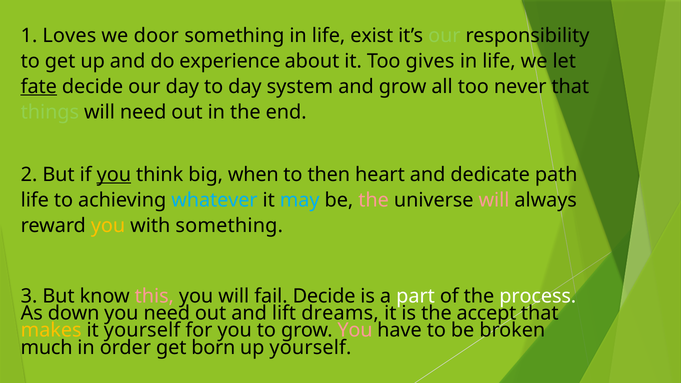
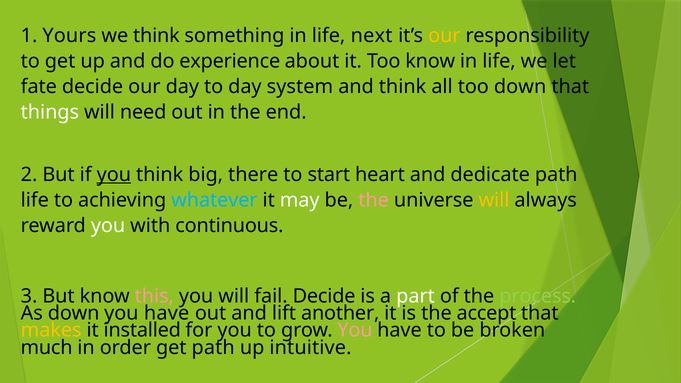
Loves: Loves -> Yours
we door: door -> think
exist: exist -> next
our at (444, 36) colour: light green -> yellow
Too gives: gives -> know
fate underline: present -> none
and grow: grow -> think
too never: never -> down
things colour: light green -> white
when: when -> there
then: then -> start
may colour: light blue -> white
will at (494, 200) colour: pink -> yellow
you at (108, 226) colour: yellow -> white
with something: something -> continuous
process colour: white -> light green
need at (167, 313): need -> have
dreams: dreams -> another
it yourself: yourself -> installed
get born: born -> path
up yourself: yourself -> intuitive
